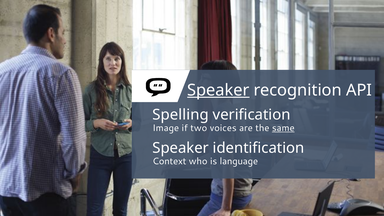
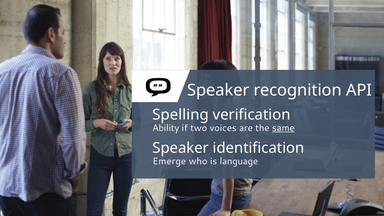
Speaker at (218, 90) underline: present -> none
Image: Image -> Ability
Context: Context -> Emerge
